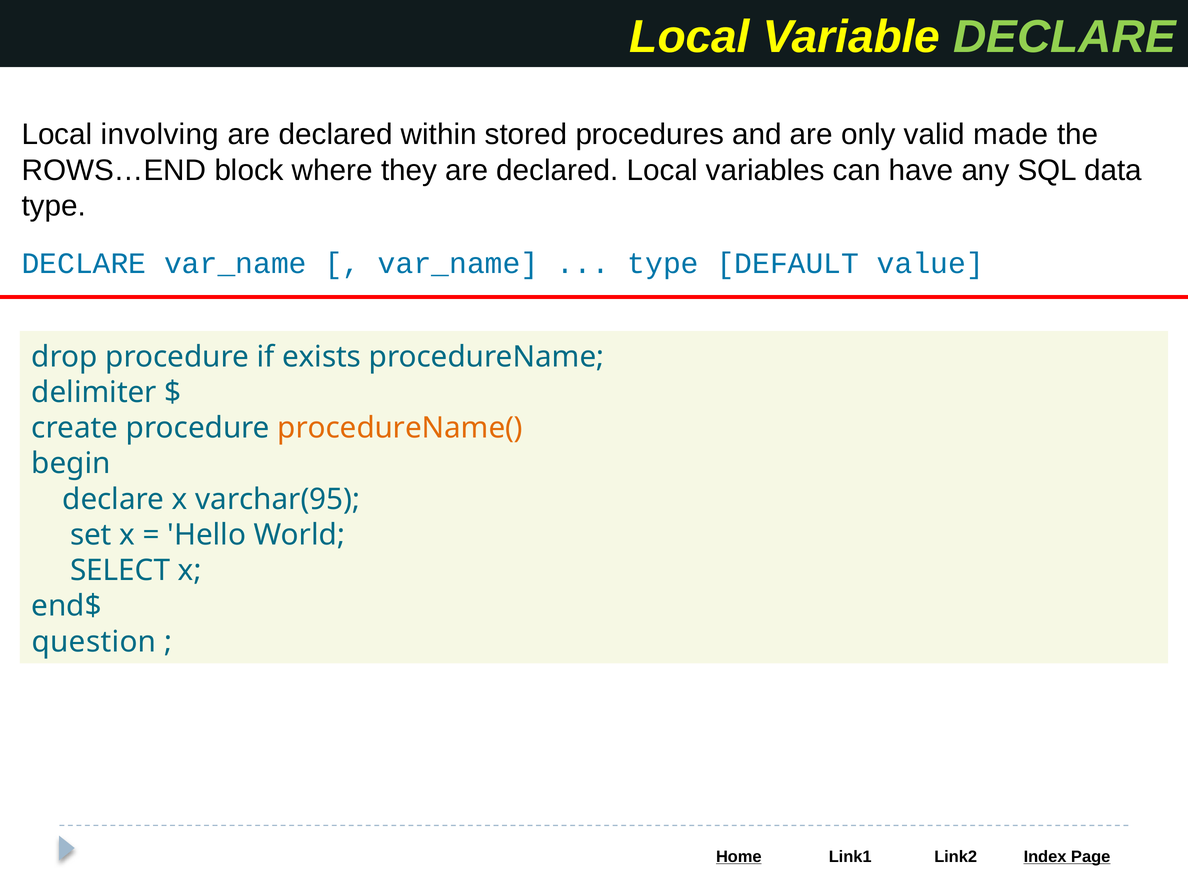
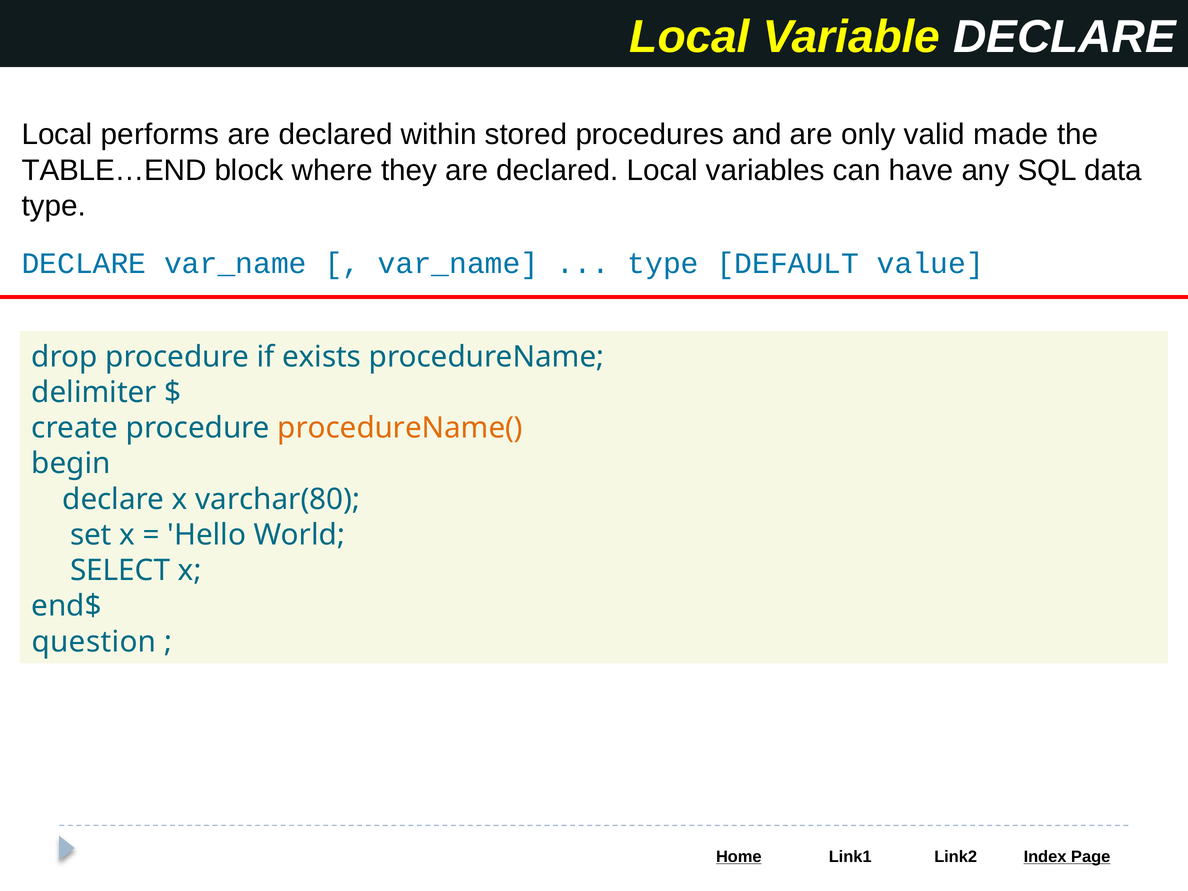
DECLARE at (1064, 37) colour: light green -> white
involving: involving -> performs
ROWS…END: ROWS…END -> TABLE…END
varchar(95: varchar(95 -> varchar(80
